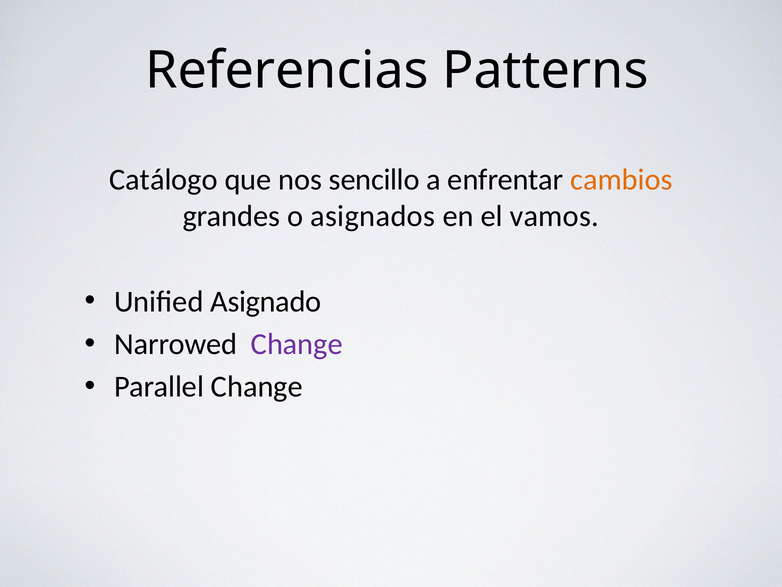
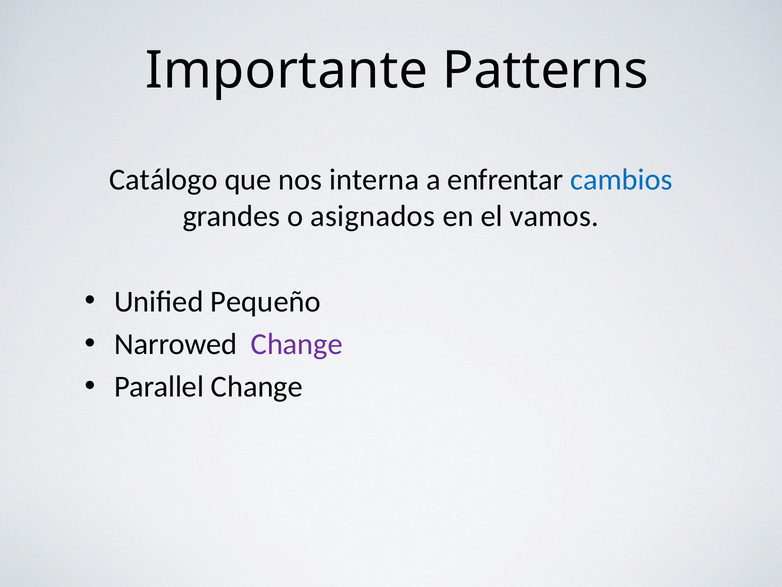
Referencias: Referencias -> Importante
sencillo: sencillo -> interna
cambios colour: orange -> blue
Asignado: Asignado -> Pequeño
